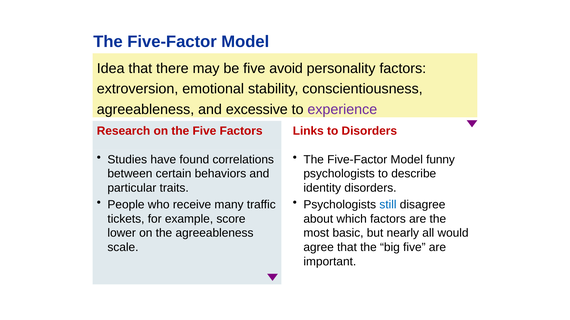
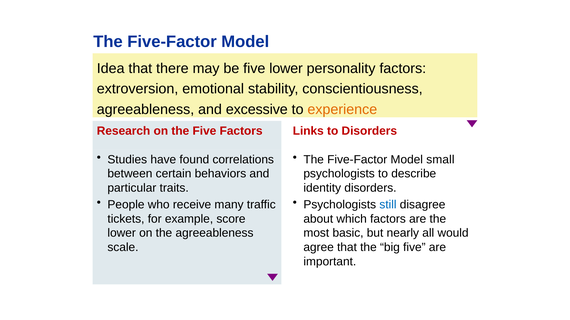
five avoid: avoid -> lower
experience colour: purple -> orange
funny: funny -> small
